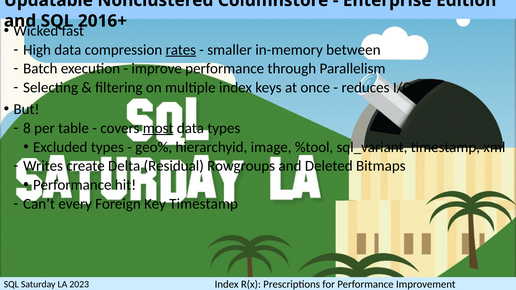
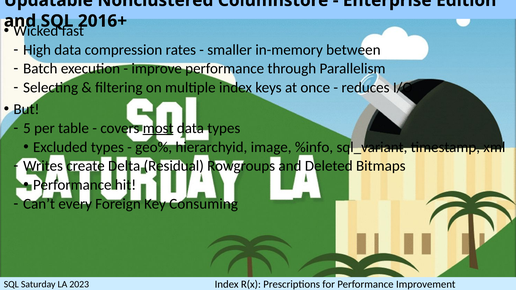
rates underline: present -> none
8: 8 -> 5
%tool: %tool -> %info
Key Timestamp: Timestamp -> Consuming
